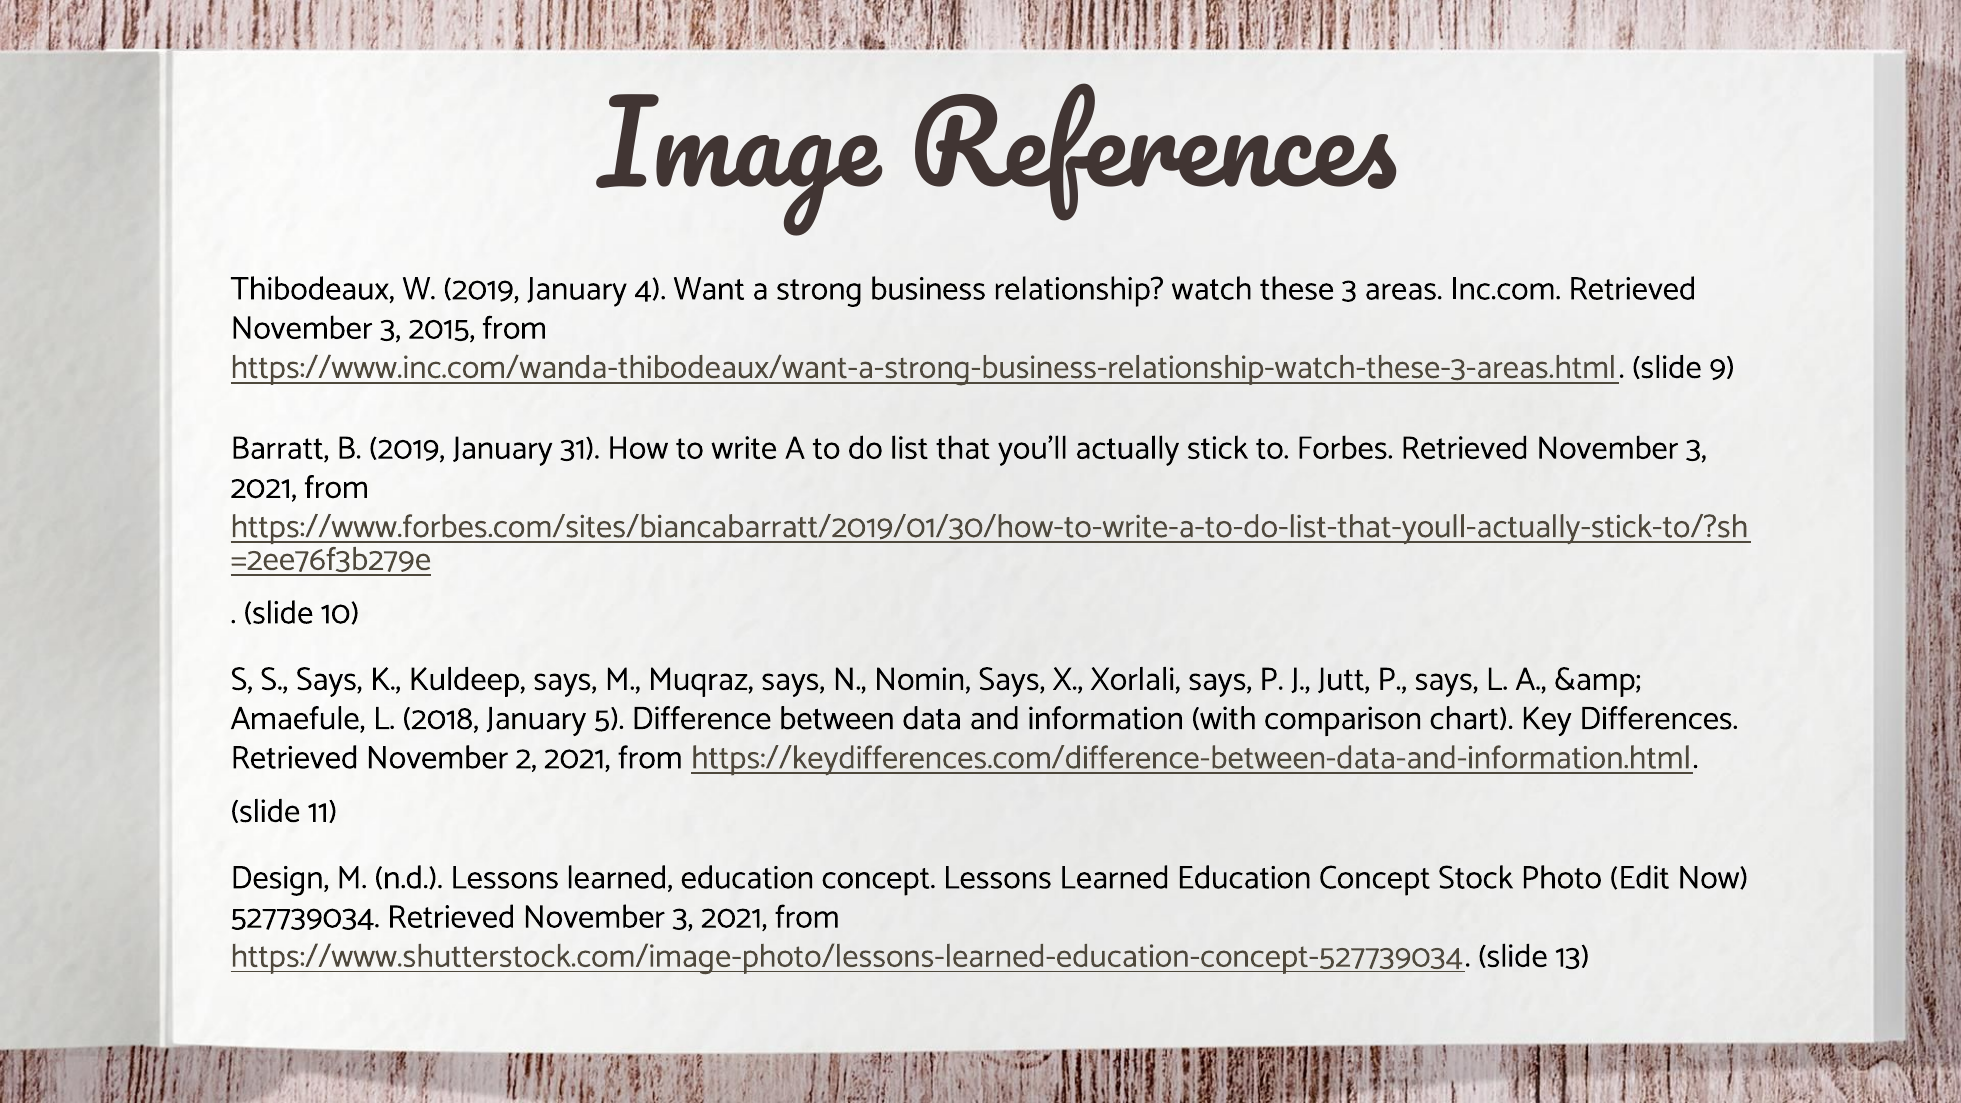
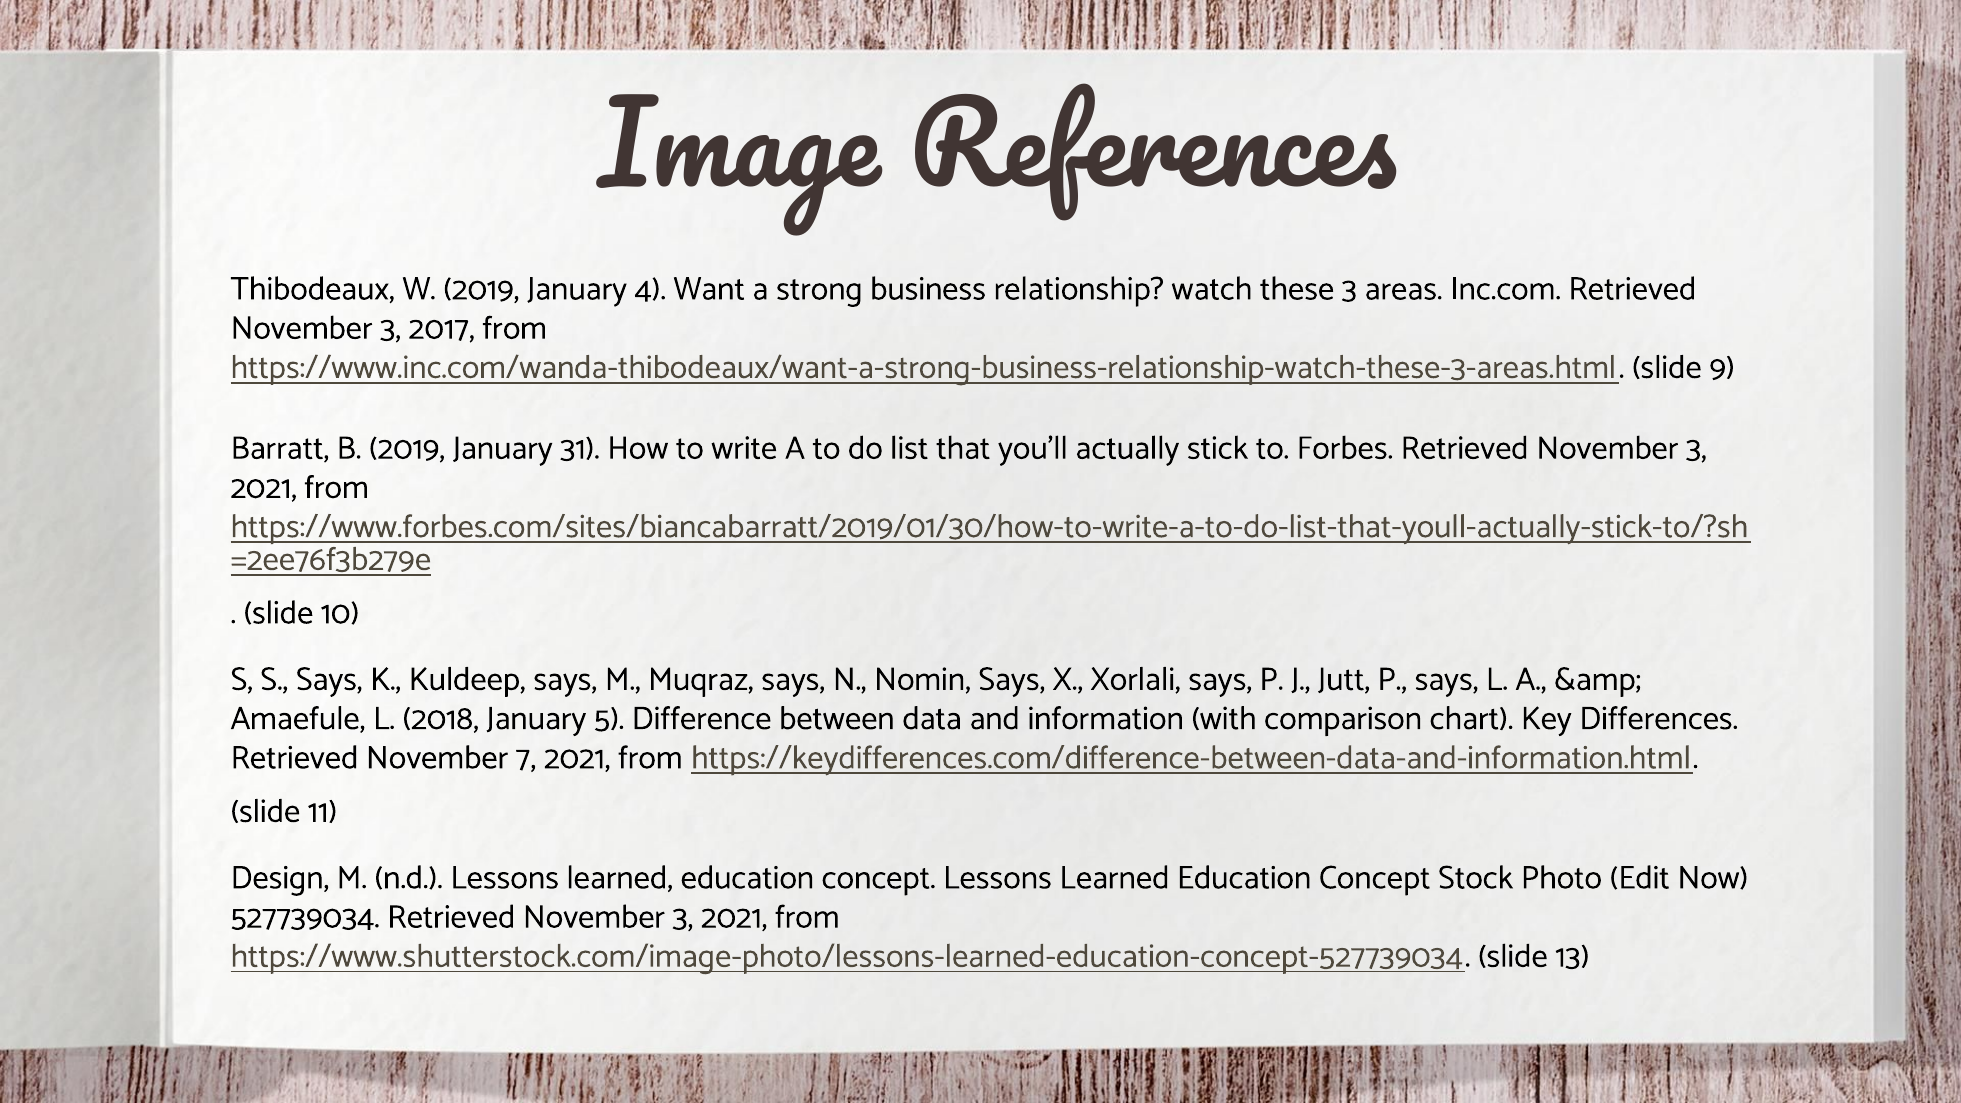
2015: 2015 -> 2017
2: 2 -> 7
